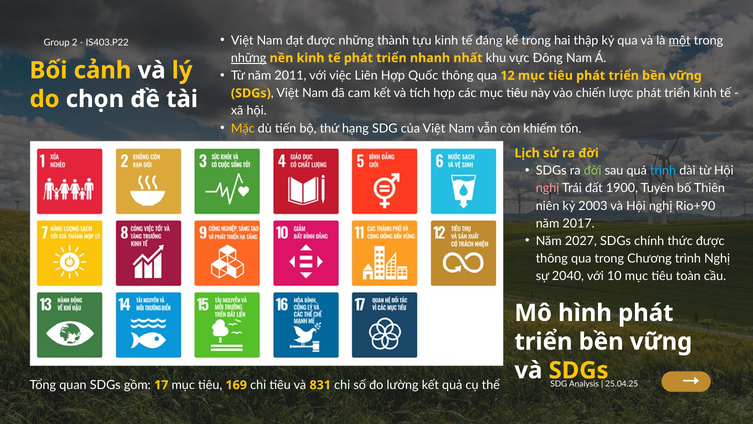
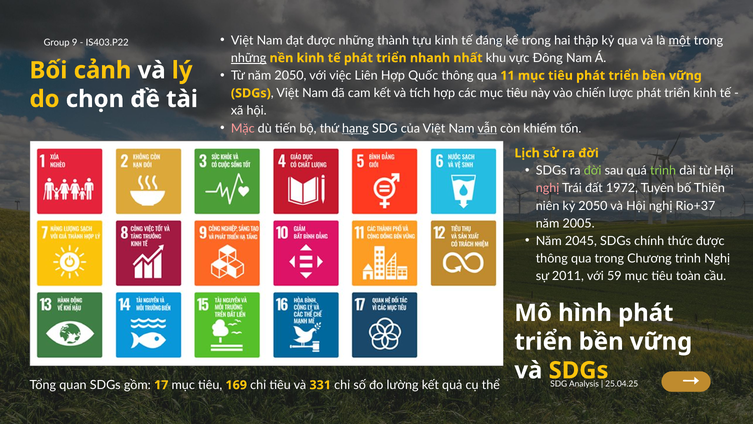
2: 2 -> 9
năm 2011: 2011 -> 2050
12: 12 -> 11
Mặc colour: yellow -> pink
hạng underline: none -> present
vẫn underline: none -> present
trình at (663, 171) colour: light blue -> light green
1900: 1900 -> 1972
kỷ 2003: 2003 -> 2050
Rio+90: Rio+90 -> Rio+37
2017: 2017 -> 2005
2027: 2027 -> 2045
2040: 2040 -> 2011
10: 10 -> 59
831: 831 -> 331
